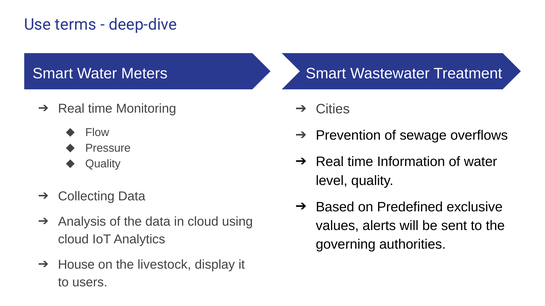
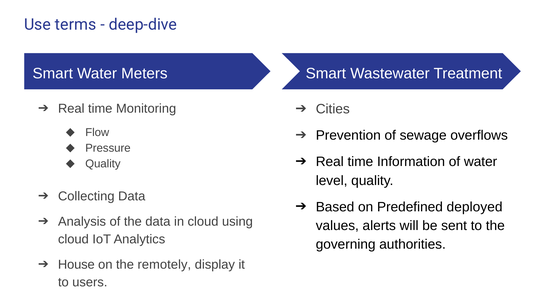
exclusive: exclusive -> deployed
livestock: livestock -> remotely
